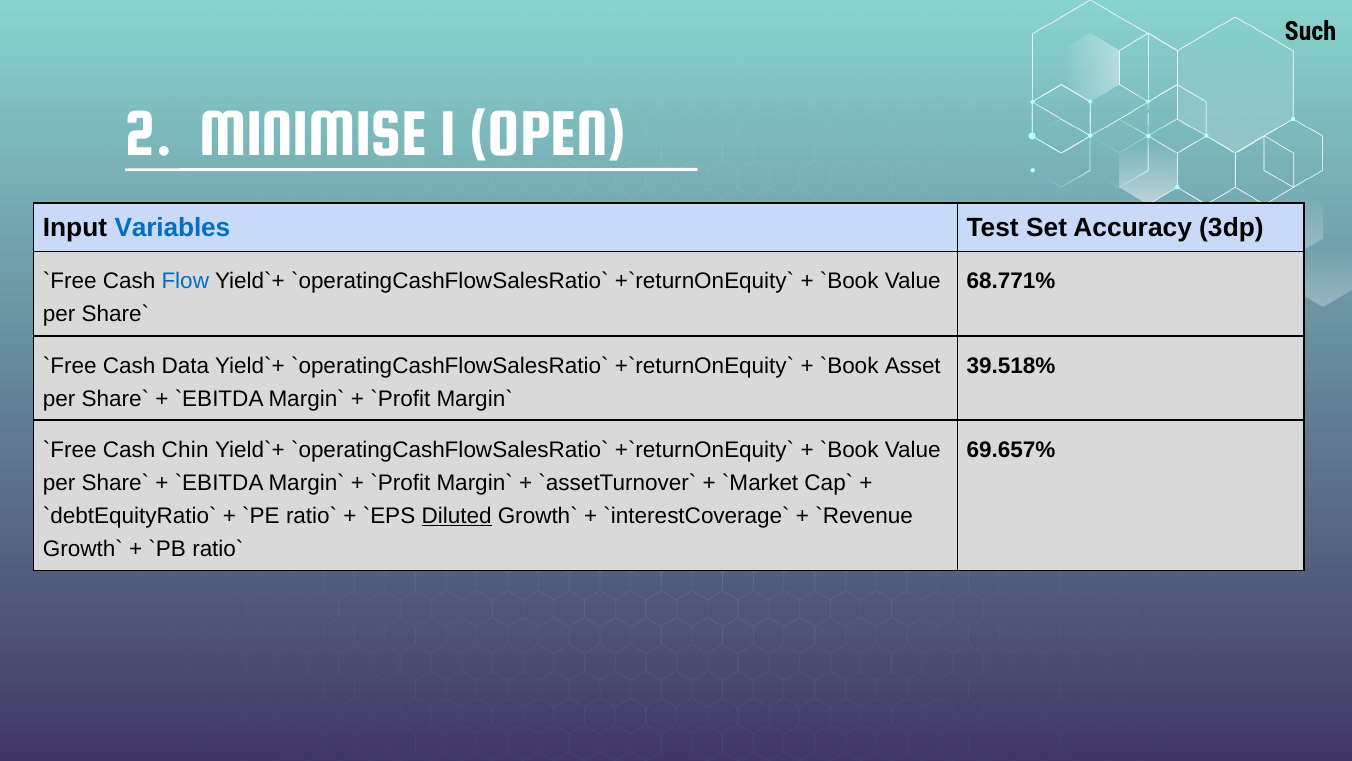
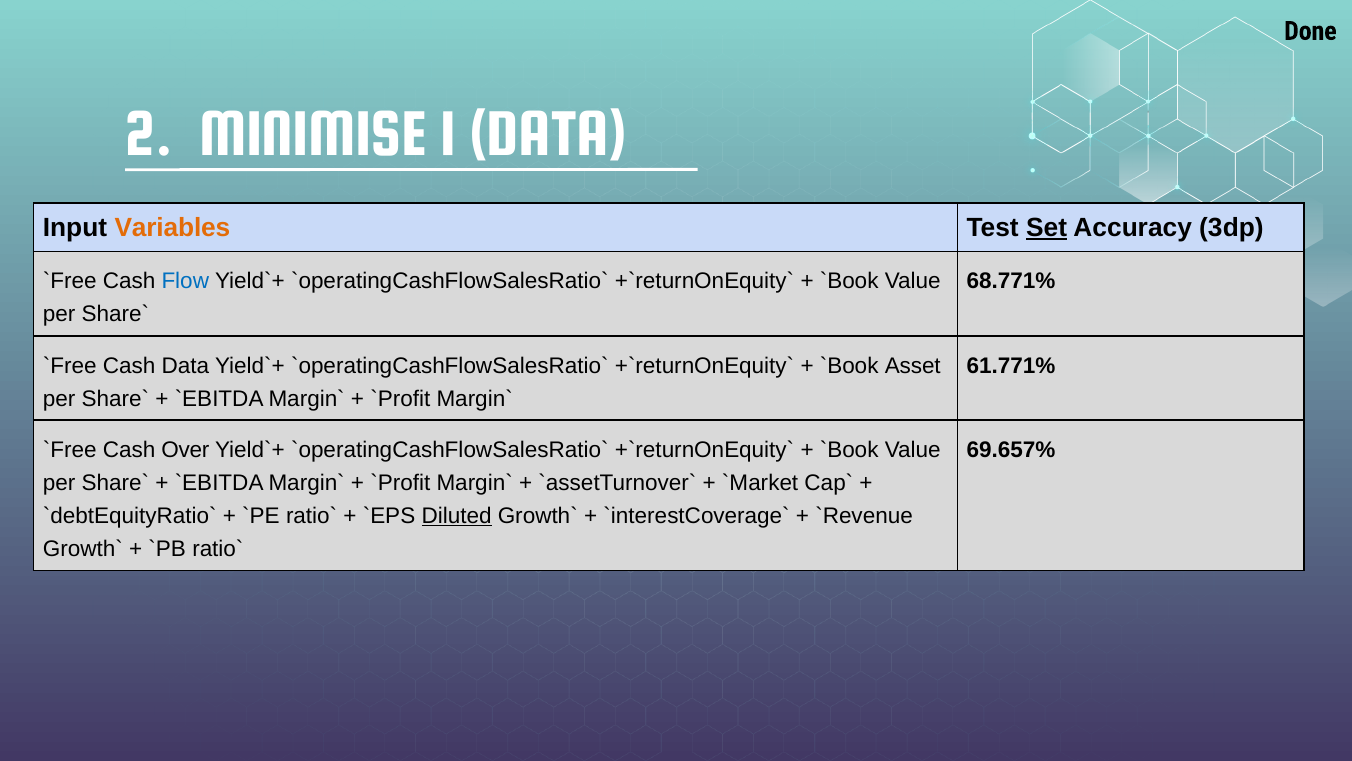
Such: Such -> Done
1 OPEN: OPEN -> DATA
Variables colour: blue -> orange
Set underline: none -> present
39.518%: 39.518% -> 61.771%
Chin: Chin -> Over
